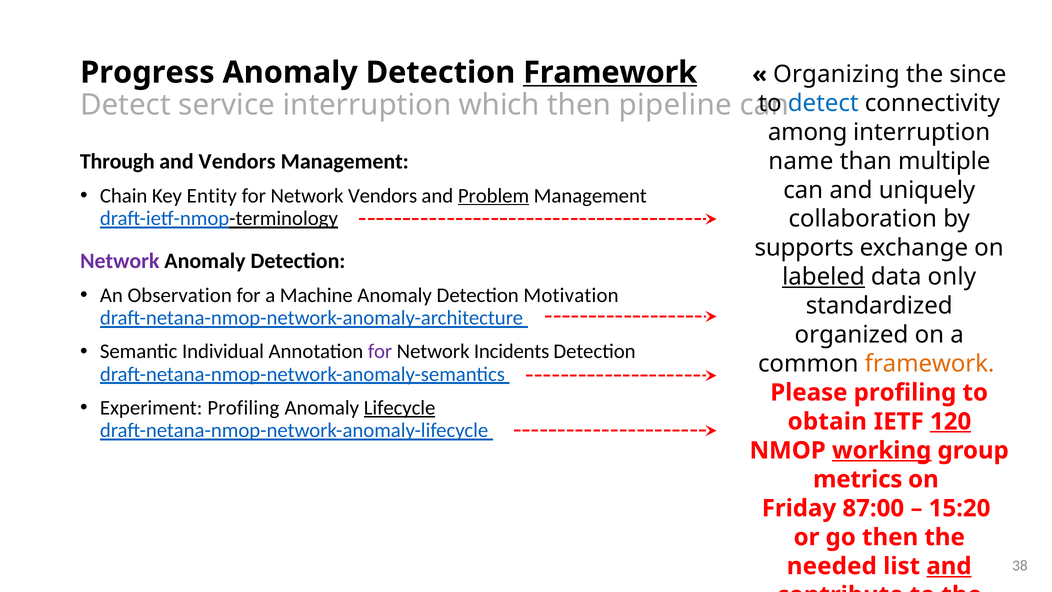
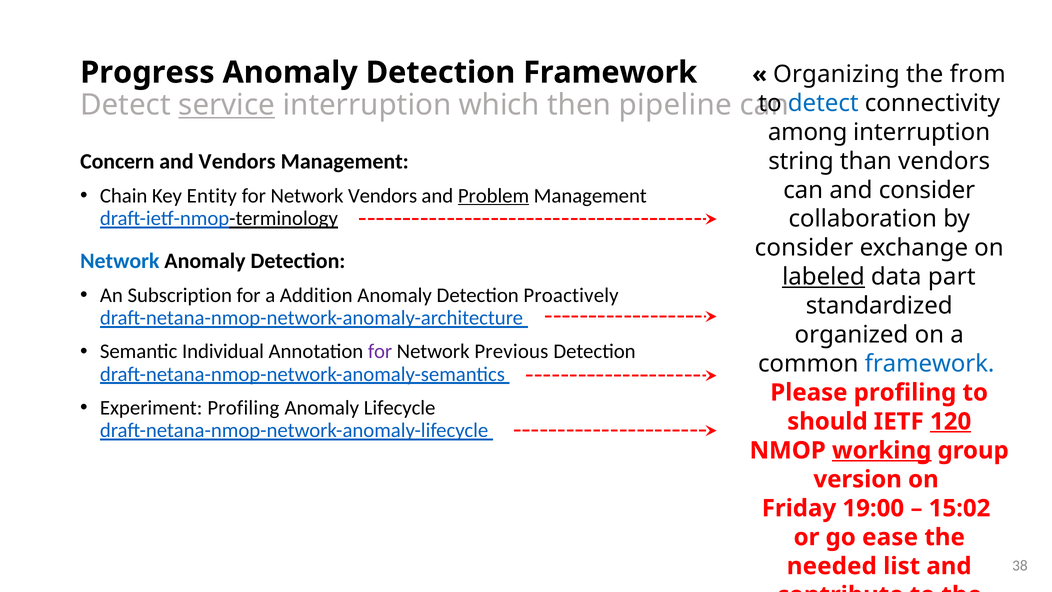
Framework at (610, 72) underline: present -> none
since: since -> from
service underline: none -> present
Through: Through -> Concern
name: name -> string
than multiple: multiple -> vendors
and uniquely: uniquely -> consider
supports at (804, 248): supports -> consider
Network at (120, 261) colour: purple -> blue
only: only -> part
Observation: Observation -> Subscription
Machine: Machine -> Addition
Motivation: Motivation -> Proactively
Incidents: Incidents -> Previous
framework at (930, 364) colour: orange -> blue
Lifecycle underline: present -> none
obtain: obtain -> should
metrics: metrics -> version
87:00: 87:00 -> 19:00
15:20: 15:20 -> 15:02
go then: then -> ease
and at (949, 566) underline: present -> none
